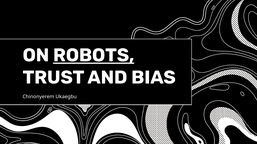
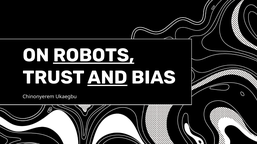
AND underline: none -> present
